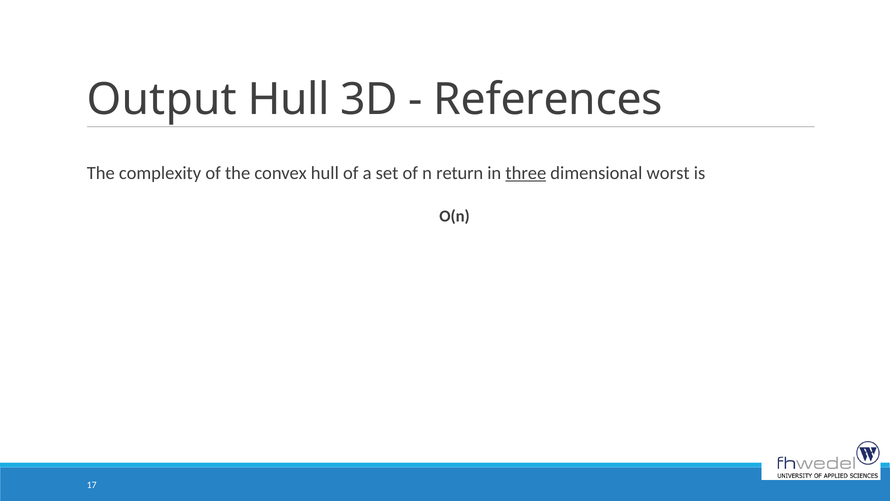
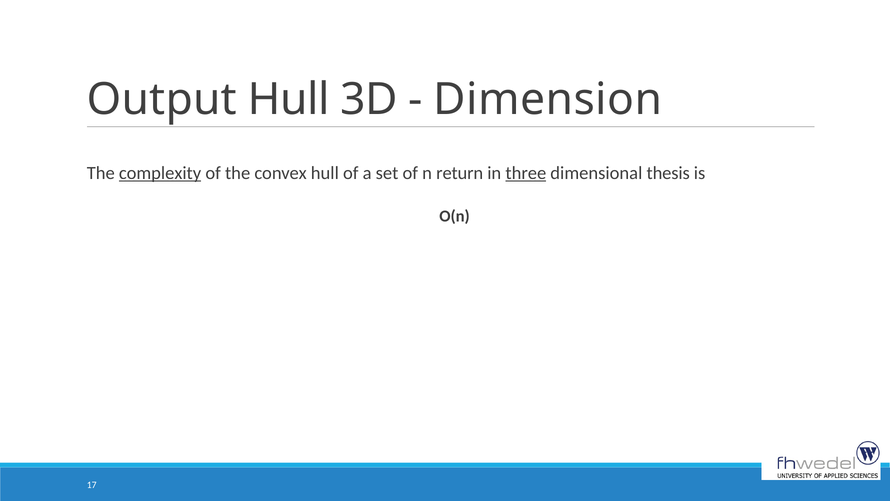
References: References -> Dimension
complexity underline: none -> present
worst: worst -> thesis
